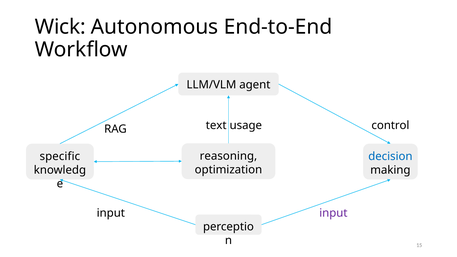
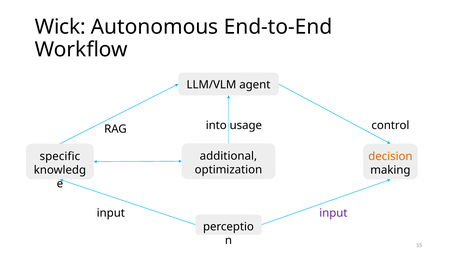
text: text -> into
reasoning: reasoning -> additional
decision colour: blue -> orange
